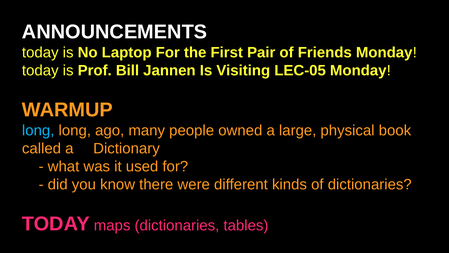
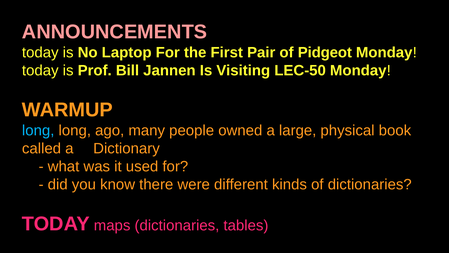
ANNOUNCEMENTS colour: white -> pink
Friends: Friends -> Pidgeot
LEC-05: LEC-05 -> LEC-50
